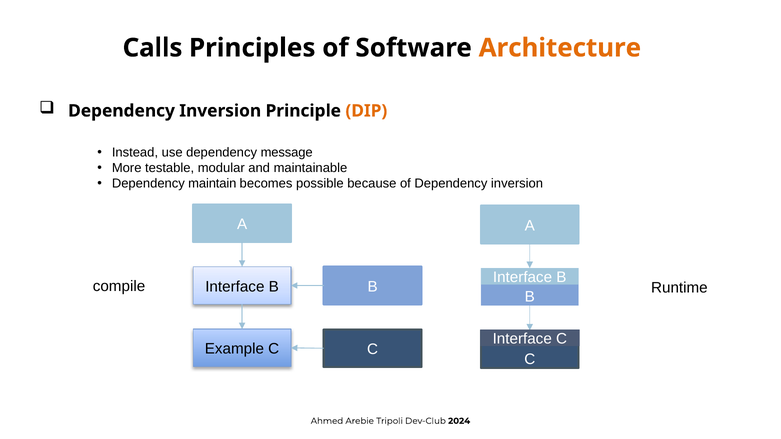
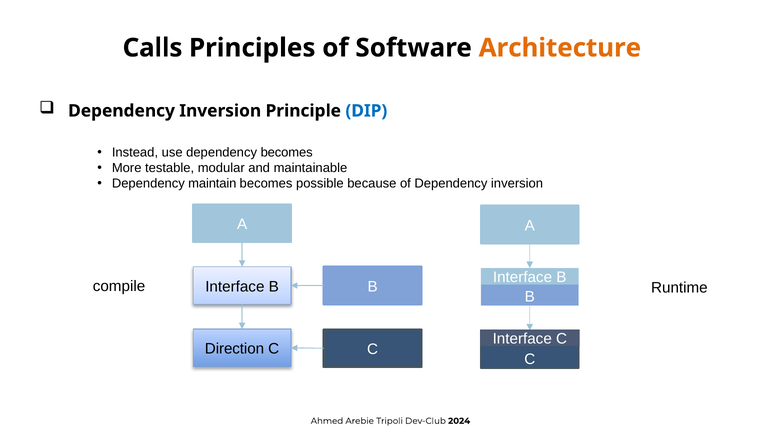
DIP colour: orange -> blue
dependency message: message -> becomes
Example: Example -> Direction
